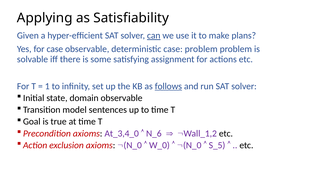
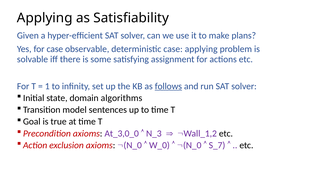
can underline: present -> none
case problem: problem -> applying
domain observable: observable -> algorithms
At_3,4_0: At_3,4_0 -> At_3,0_0
N_6: N_6 -> N_3
S_5: S_5 -> S_7
